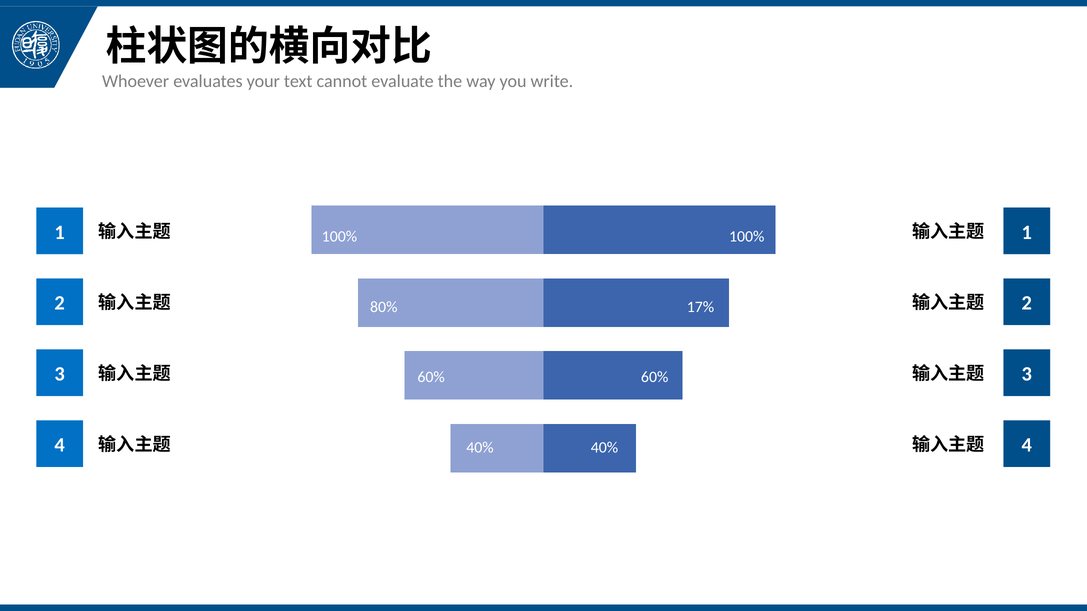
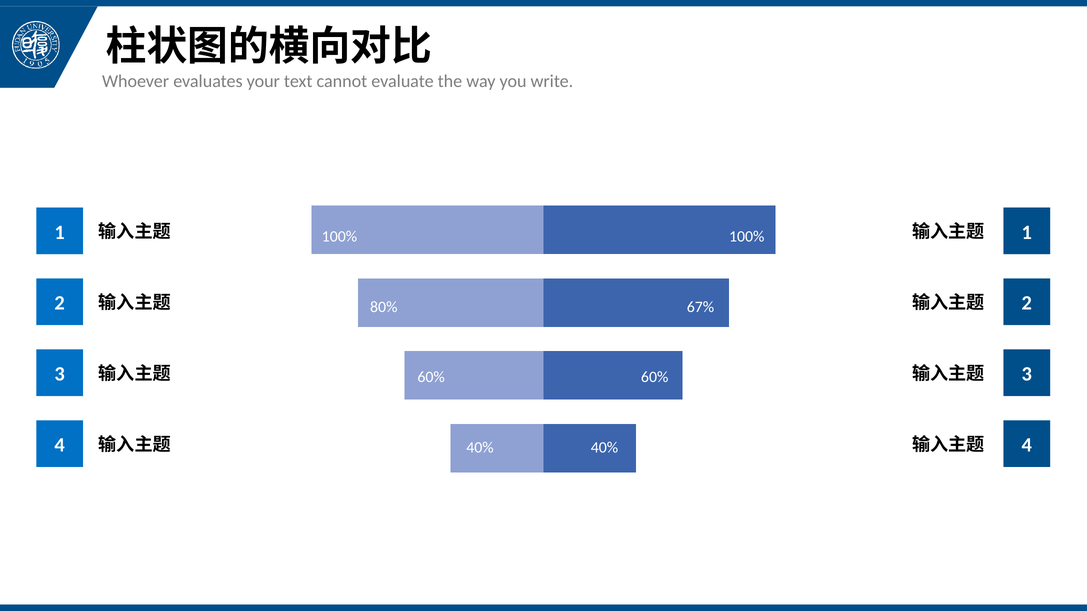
17%: 17% -> 67%
